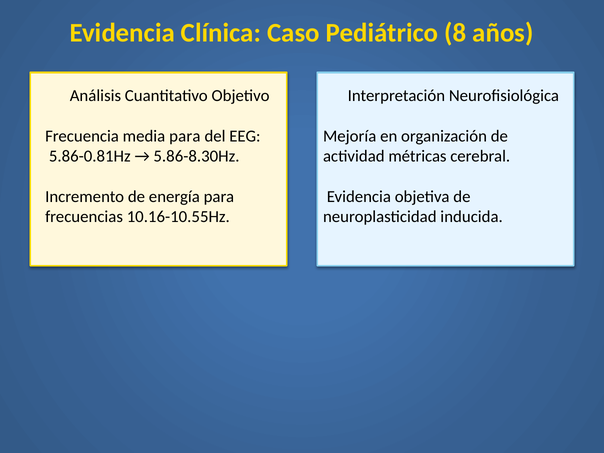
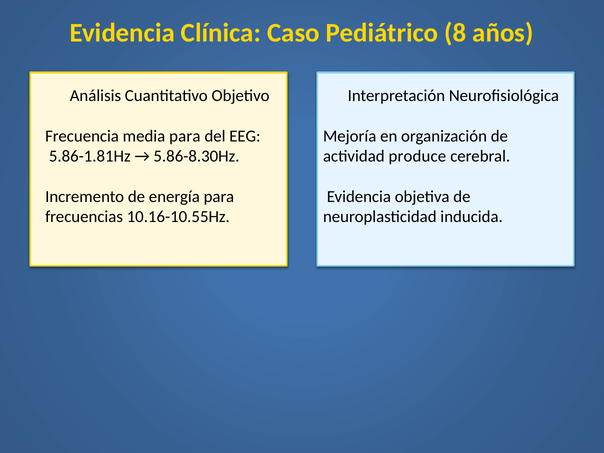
5.86-0.81Hz: 5.86-0.81Hz -> 5.86-1.81Hz
métricas: métricas -> produce
